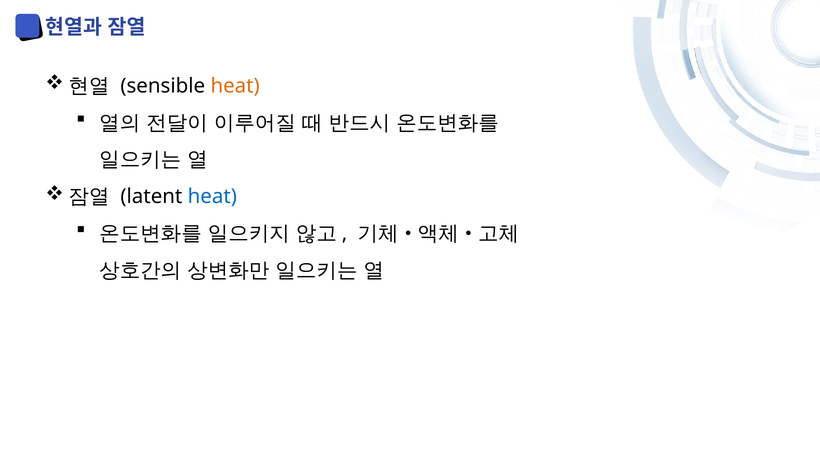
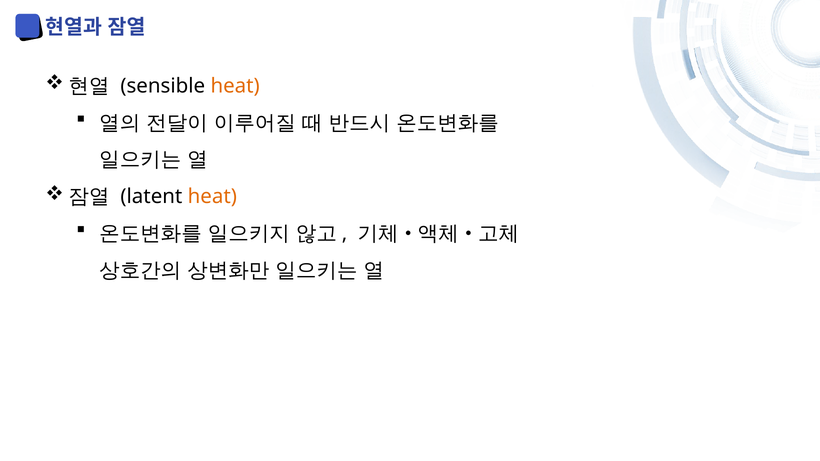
heat at (212, 197) colour: blue -> orange
